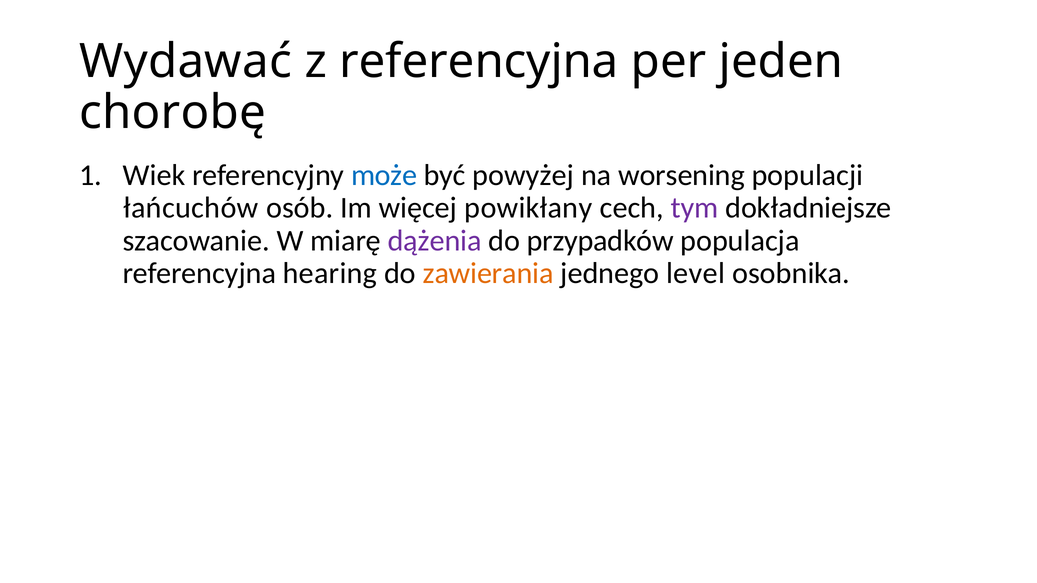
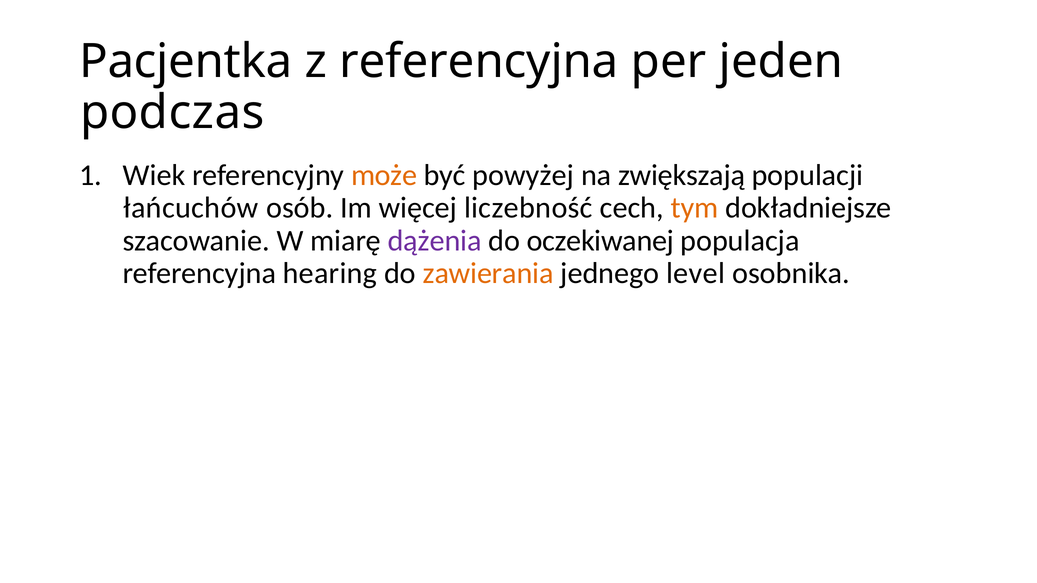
Wydawać: Wydawać -> Pacjentka
chorobę: chorobę -> podczas
może colour: blue -> orange
worsening: worsening -> zwiększają
powikłany: powikłany -> liczebność
tym colour: purple -> orange
przypadków: przypadków -> oczekiwanej
